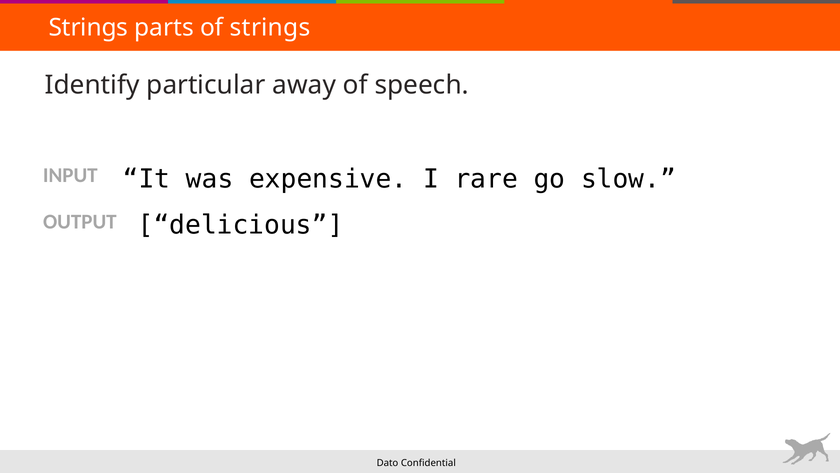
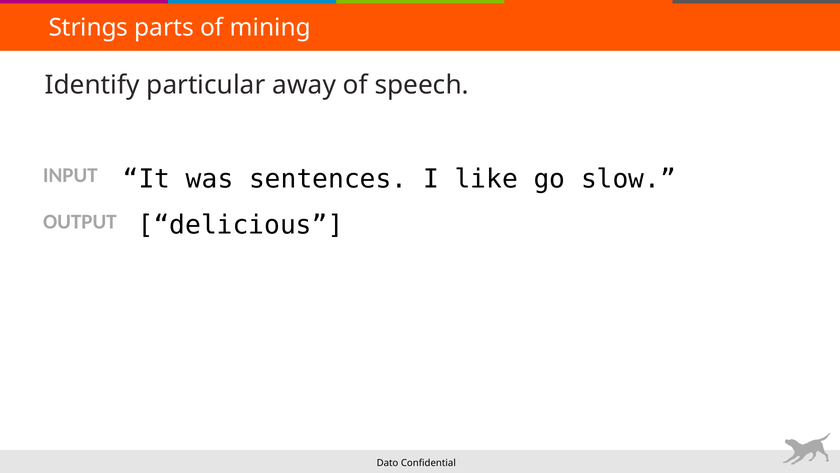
of strings: strings -> mining
expensive: expensive -> sentences
rare: rare -> like
